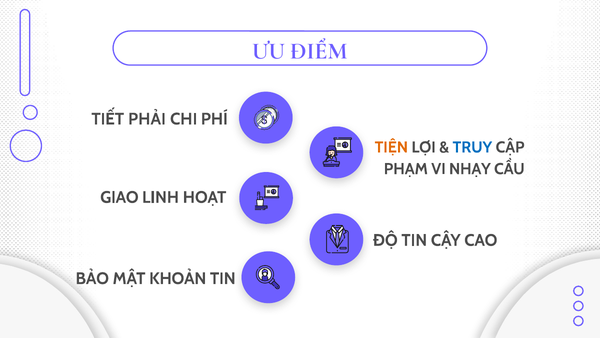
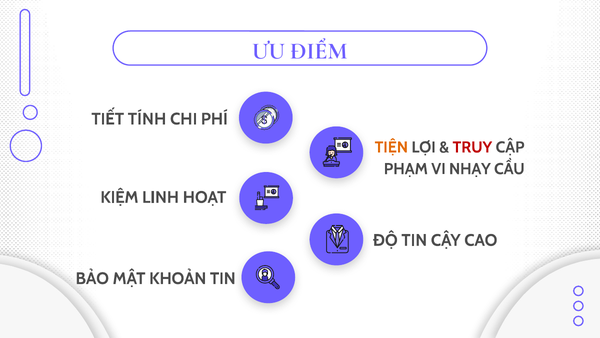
PHẢI: PHẢI -> TÍNH
TRUY colour: blue -> red
GIAO: GIAO -> KIỆM
